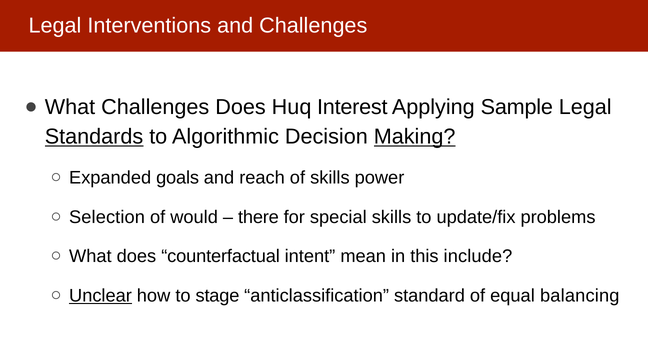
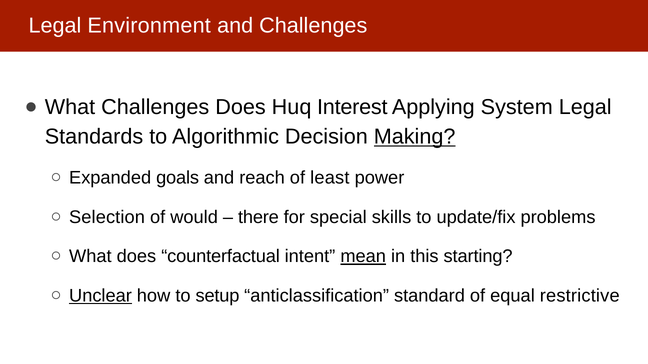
Interventions: Interventions -> Environment
Sample: Sample -> System
Standards underline: present -> none
of skills: skills -> least
mean underline: none -> present
include: include -> starting
stage: stage -> setup
balancing: balancing -> restrictive
